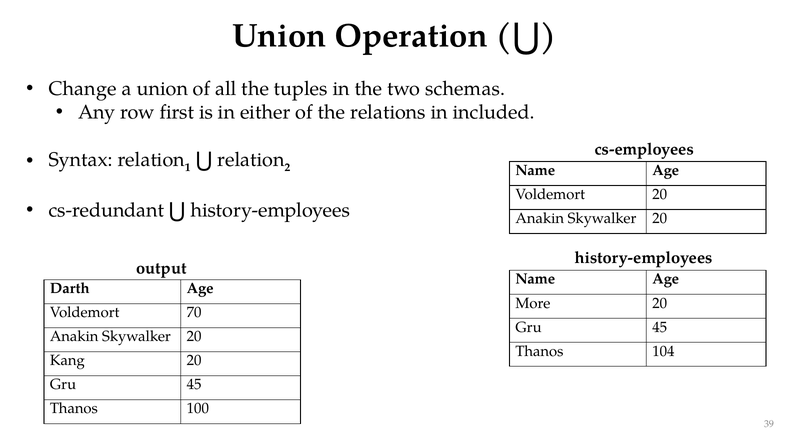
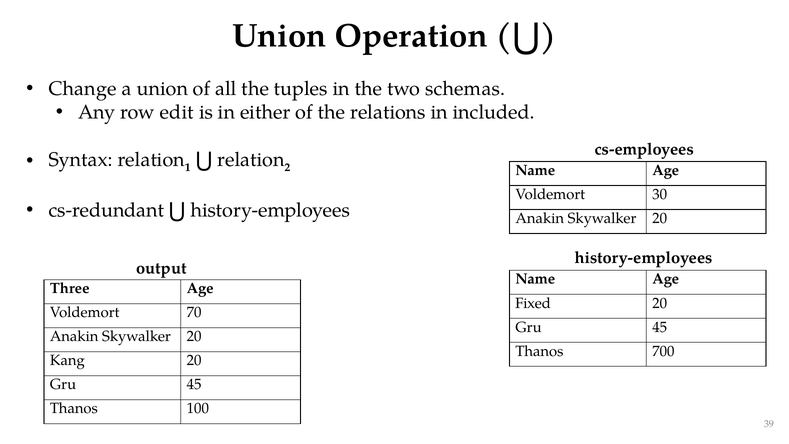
first: first -> edit
Voldemort 20: 20 -> 30
Darth: Darth -> Three
More: More -> Fixed
104: 104 -> 700
